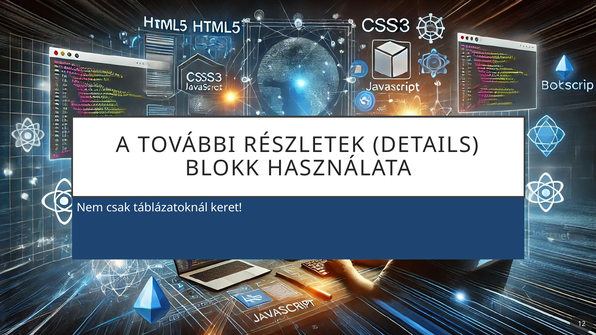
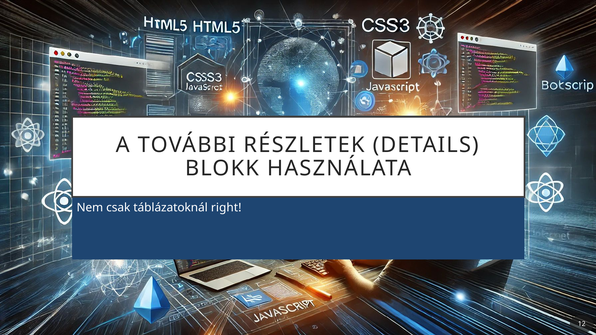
keret: keret -> right
